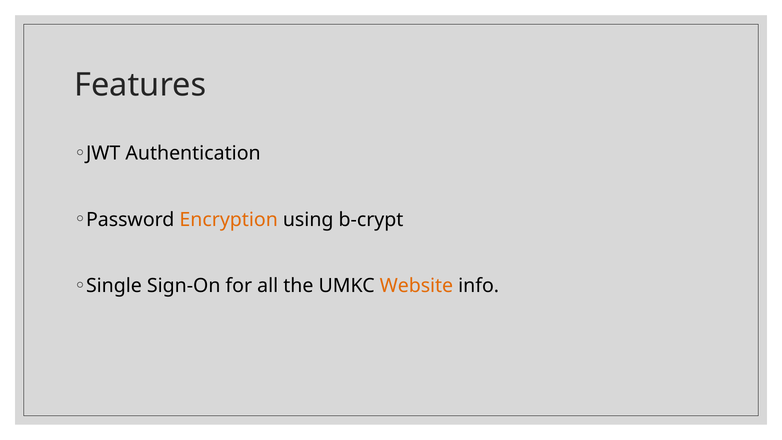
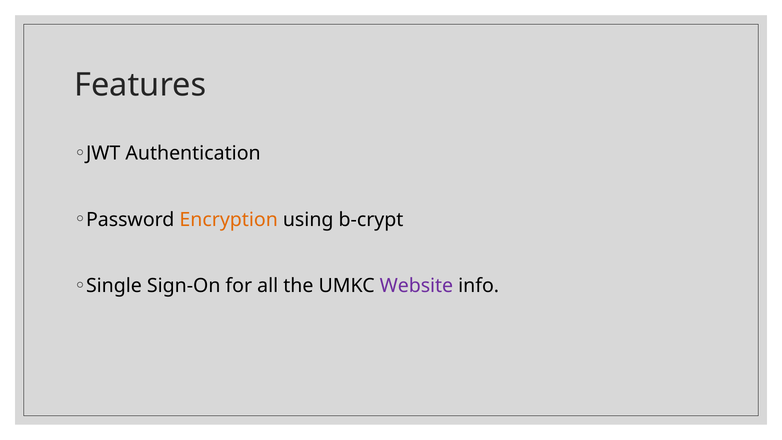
Website colour: orange -> purple
